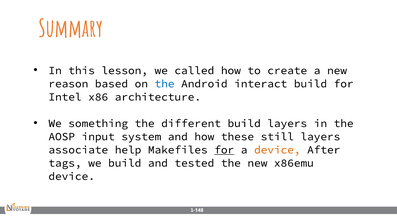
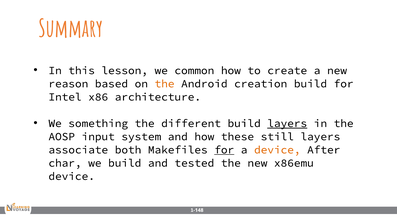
called: called -> common
the at (165, 84) colour: blue -> orange
interact: interact -> creation
layers at (287, 124) underline: none -> present
help: help -> both
tags: tags -> char
